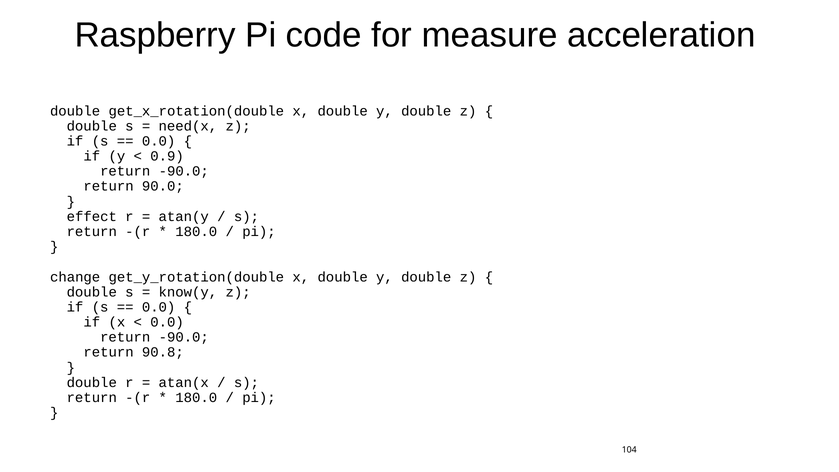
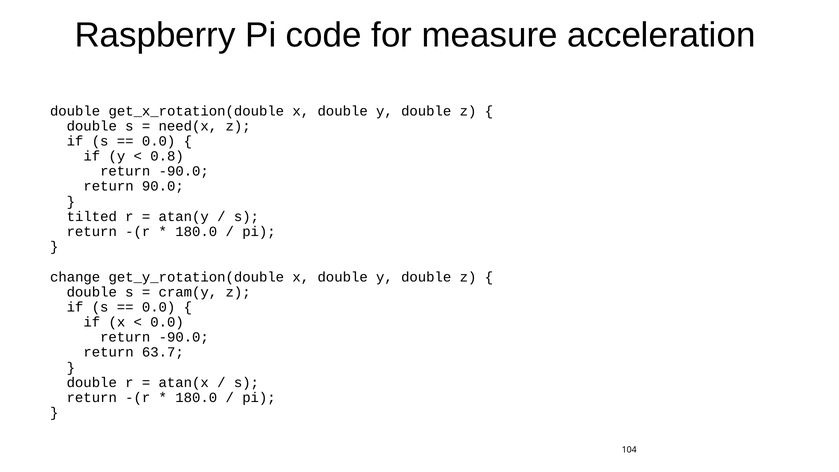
0.9: 0.9 -> 0.8
effect: effect -> tilted
know(y: know(y -> cram(y
90.8: 90.8 -> 63.7
